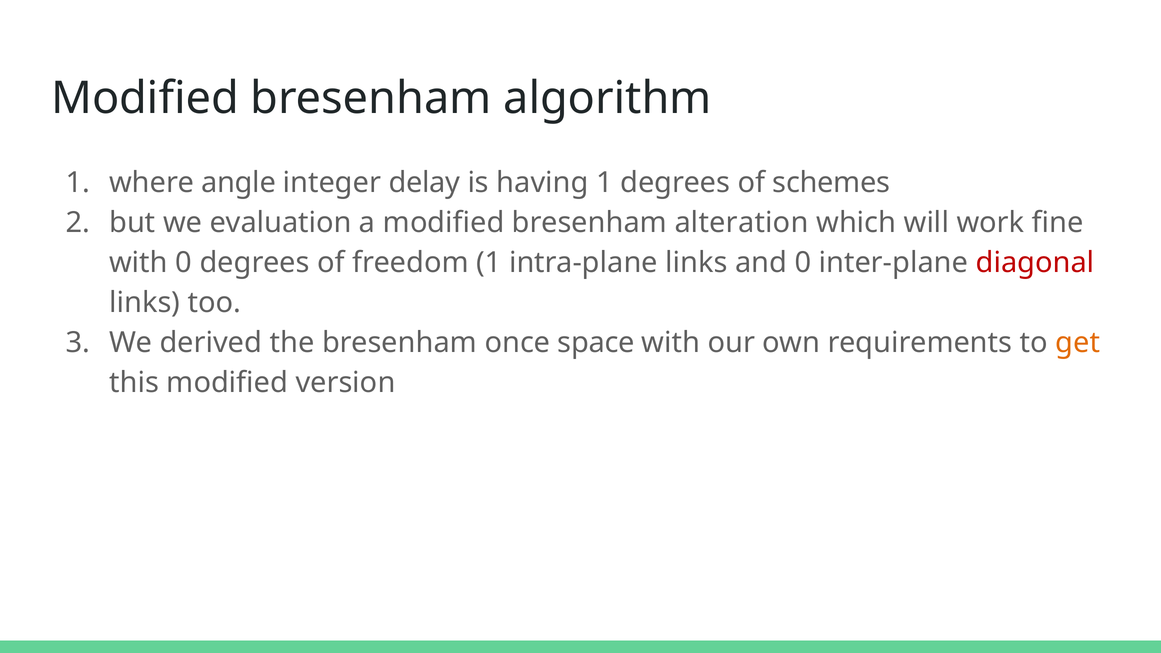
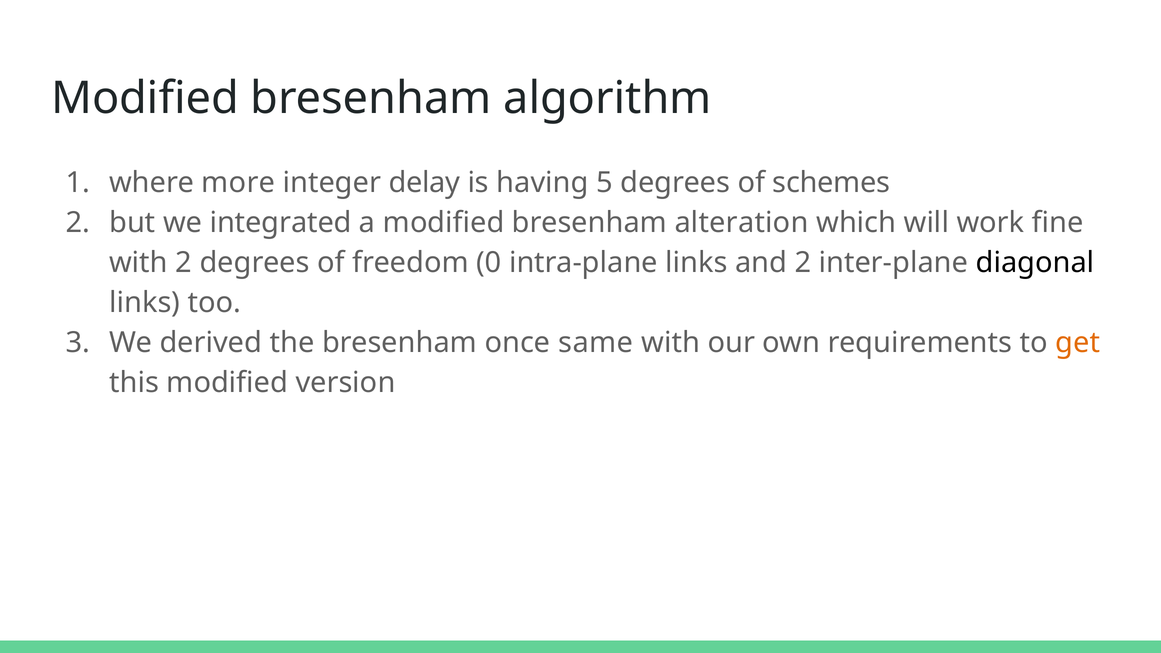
angle: angle -> more
having 1: 1 -> 5
evaluation: evaluation -> integrated
with 0: 0 -> 2
freedom 1: 1 -> 0
and 0: 0 -> 2
diagonal colour: red -> black
space: space -> same
